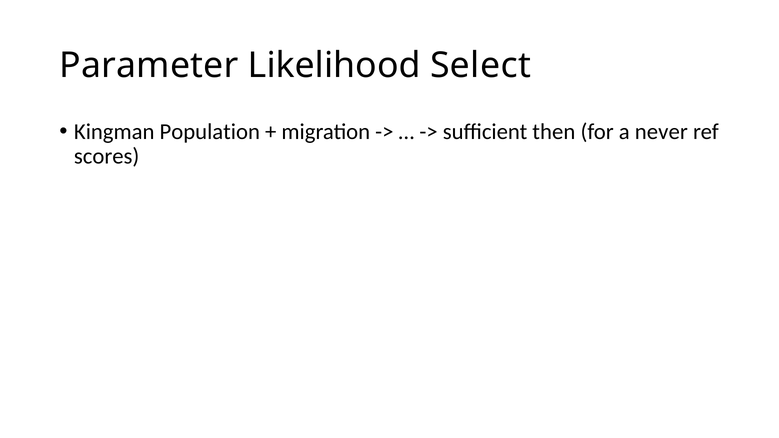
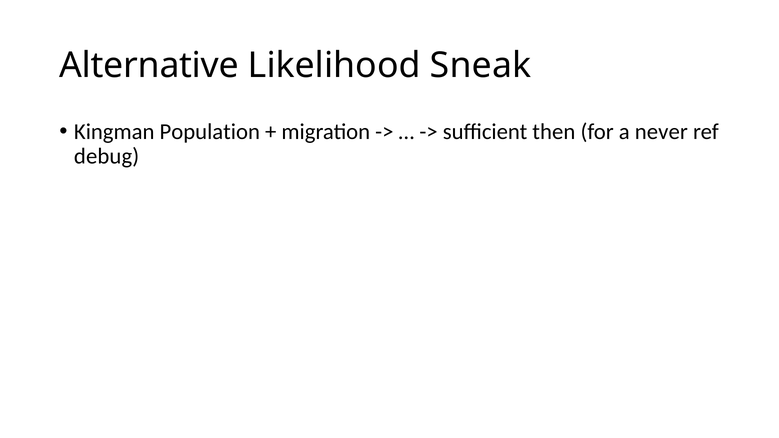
Parameter: Parameter -> Alternative
Select: Select -> Sneak
scores: scores -> debug
